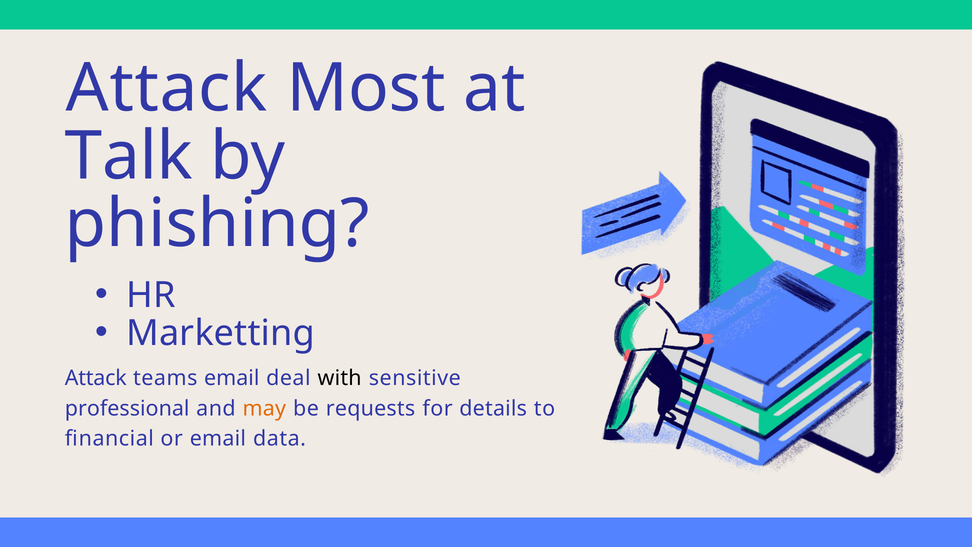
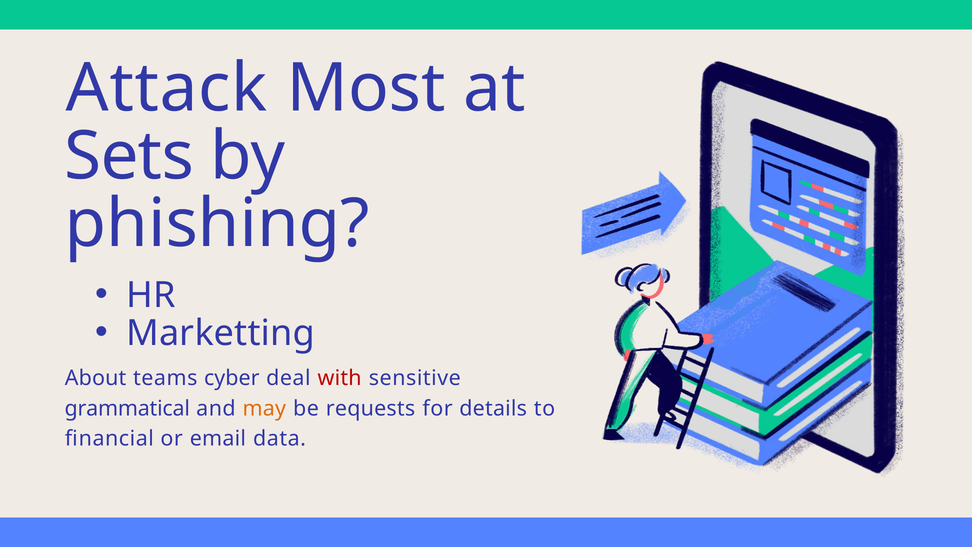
Talk: Talk -> Sets
Attack at (96, 378): Attack -> About
teams email: email -> cyber
with colour: black -> red
professional: professional -> grammatical
